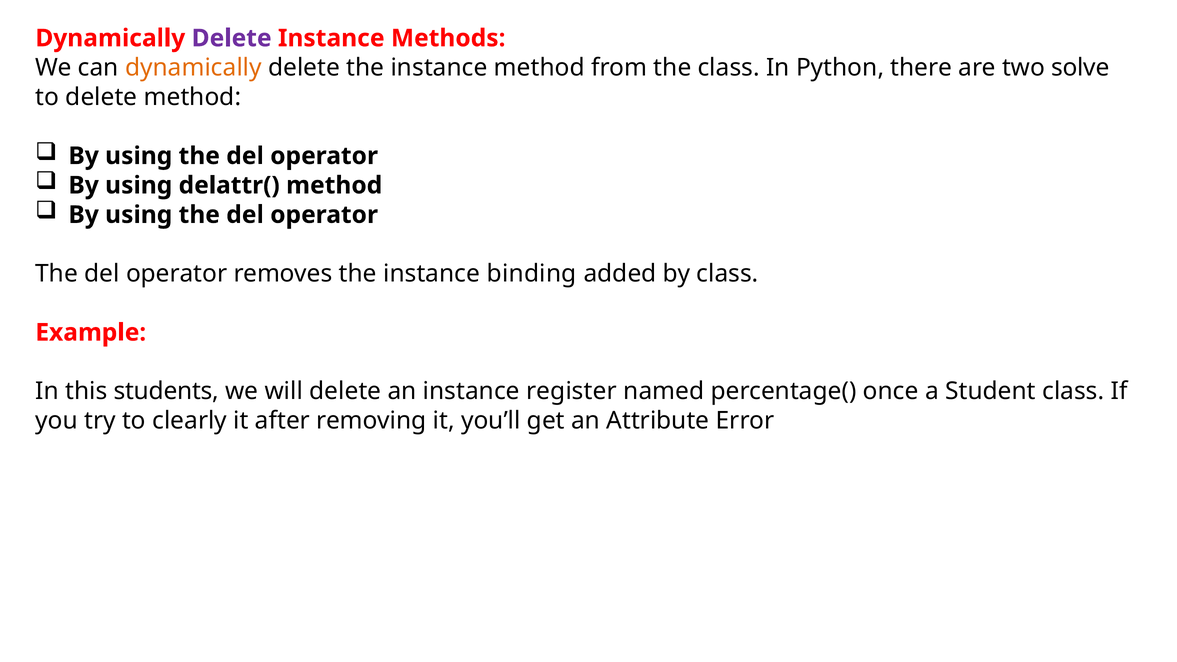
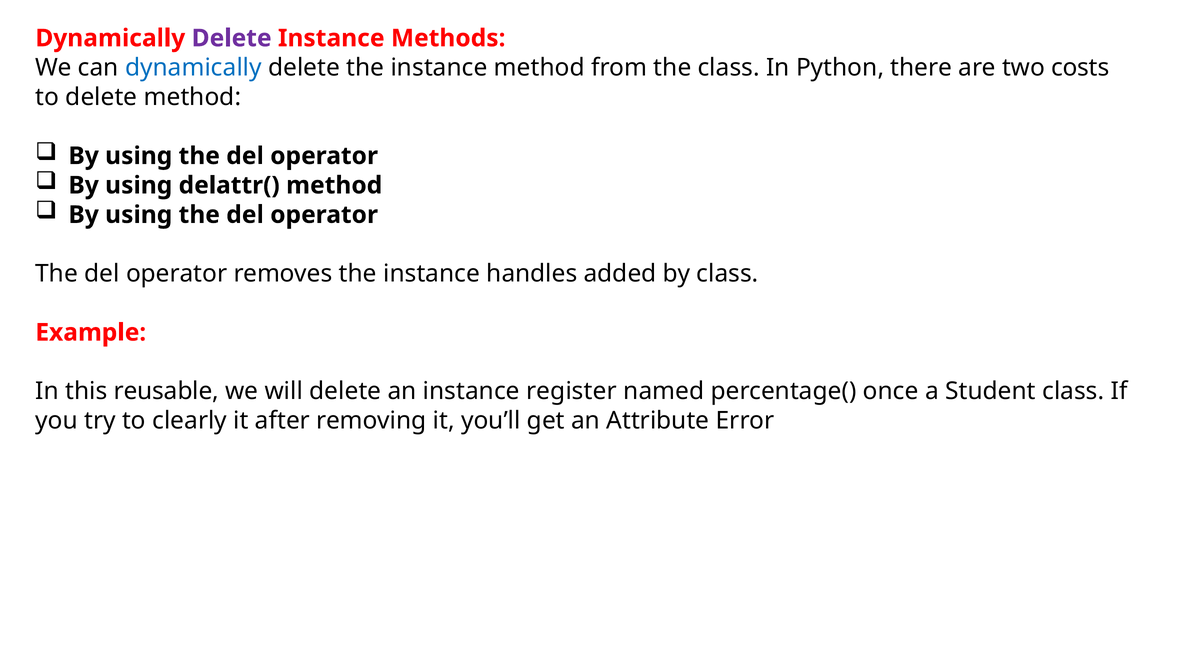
dynamically at (193, 68) colour: orange -> blue
solve: solve -> costs
binding: binding -> handles
students: students -> reusable
